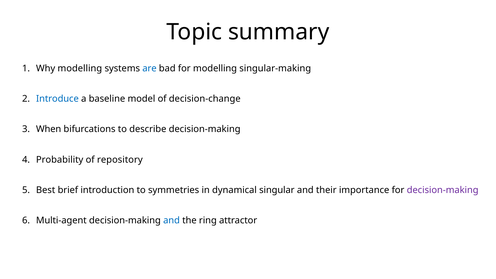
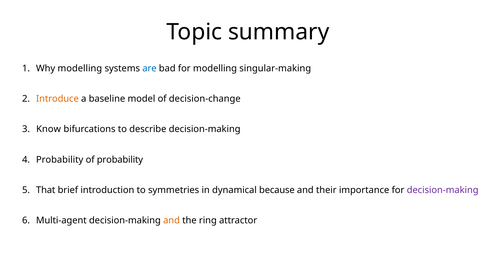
Introduce colour: blue -> orange
When: When -> Know
of repository: repository -> probability
Best: Best -> That
singular: singular -> because
and at (172, 220) colour: blue -> orange
